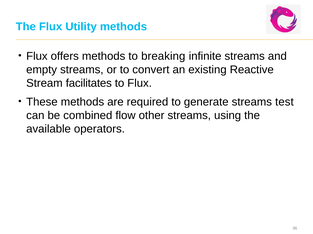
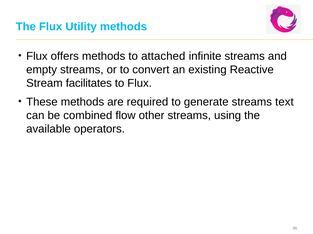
breaking: breaking -> attached
test: test -> text
